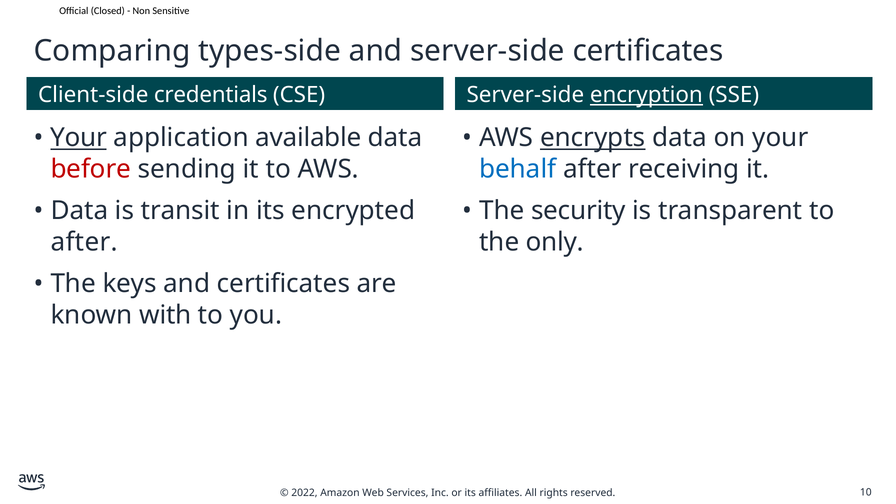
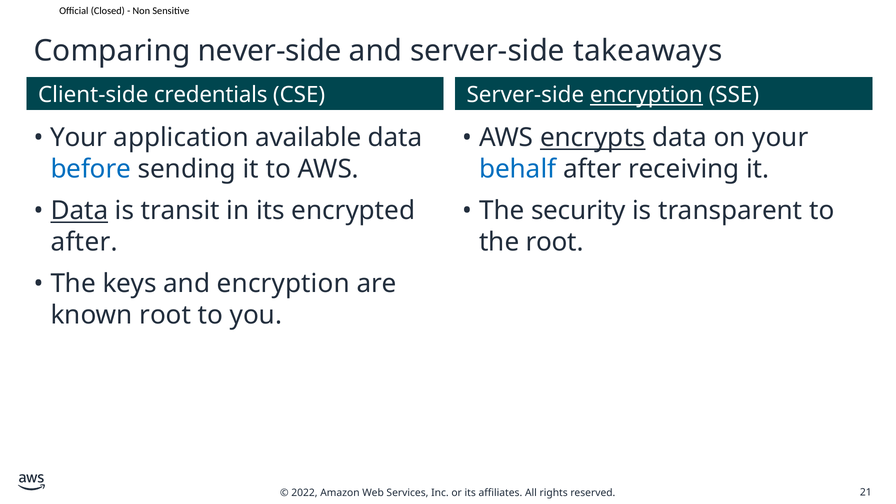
types-side: types-side -> never-side
server-side certificates: certificates -> takeaways
Your at (79, 138) underline: present -> none
before colour: red -> blue
Data at (79, 211) underline: none -> present
the only: only -> root
and certificates: certificates -> encryption
known with: with -> root
10: 10 -> 21
